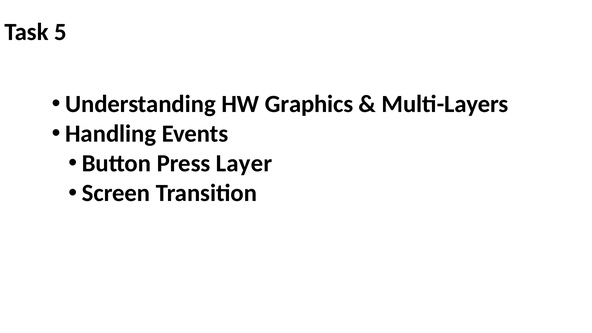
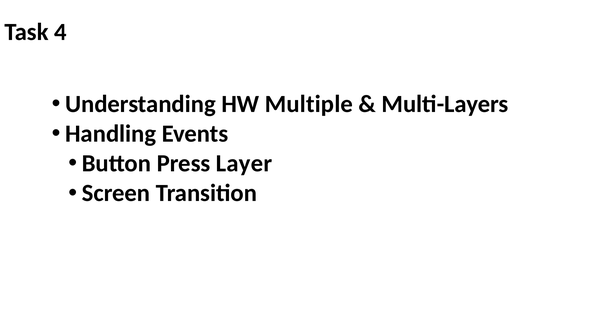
5: 5 -> 4
Graphics: Graphics -> Multiple
